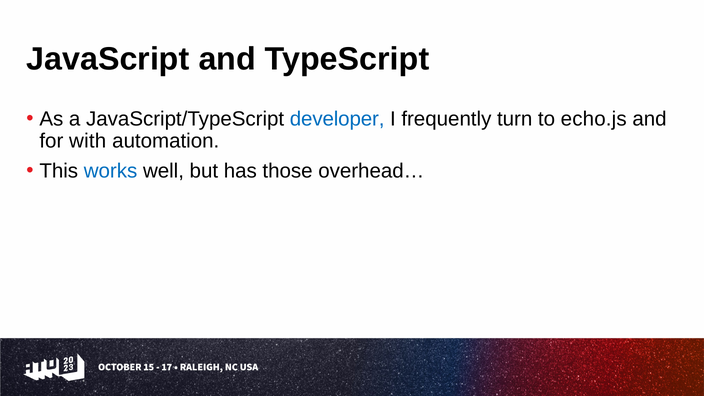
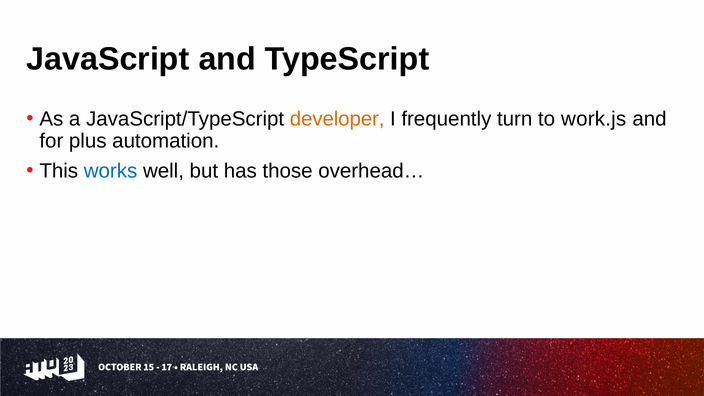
developer colour: blue -> orange
echo.js: echo.js -> work.js
with: with -> plus
